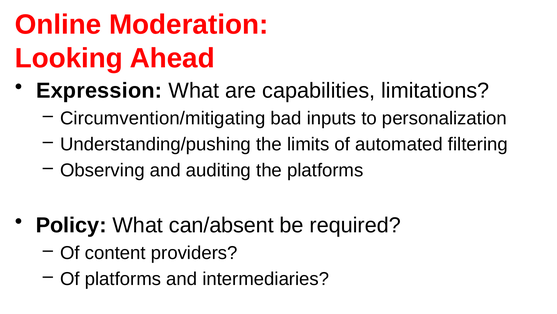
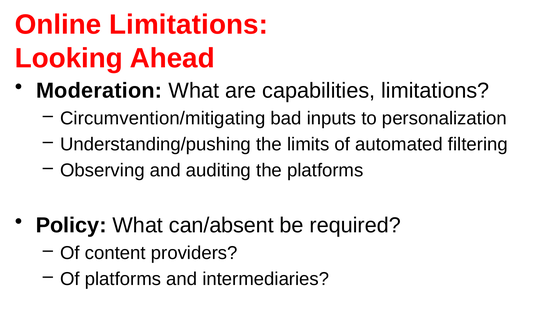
Online Moderation: Moderation -> Limitations
Expression: Expression -> Moderation
